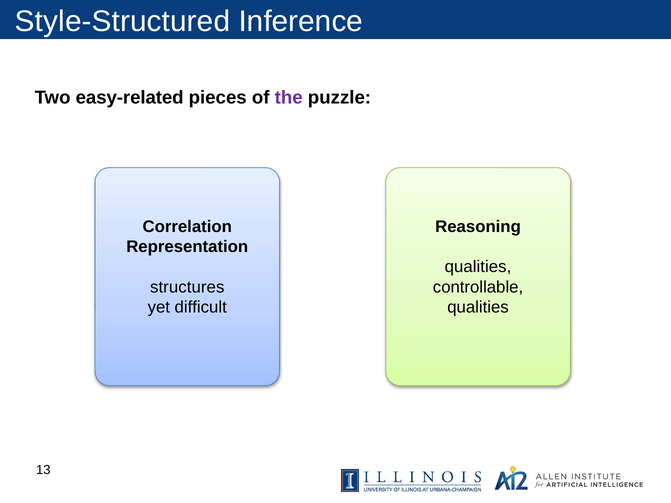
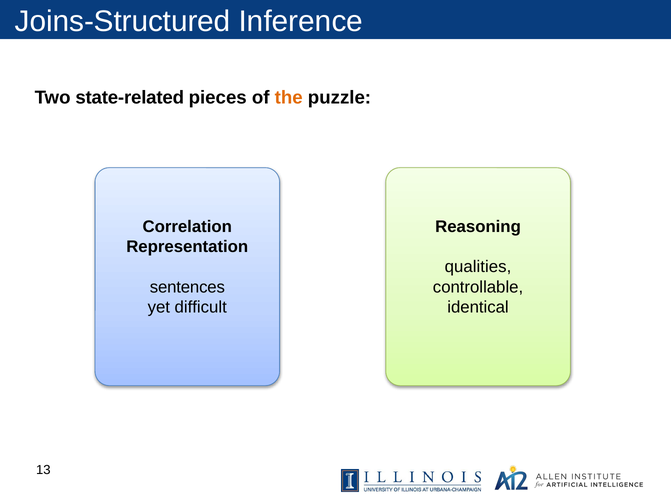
Style-Structured: Style-Structured -> Joins-Structured
easy-related: easy-related -> state-related
the colour: purple -> orange
structures: structures -> sentences
qualities at (478, 307): qualities -> identical
